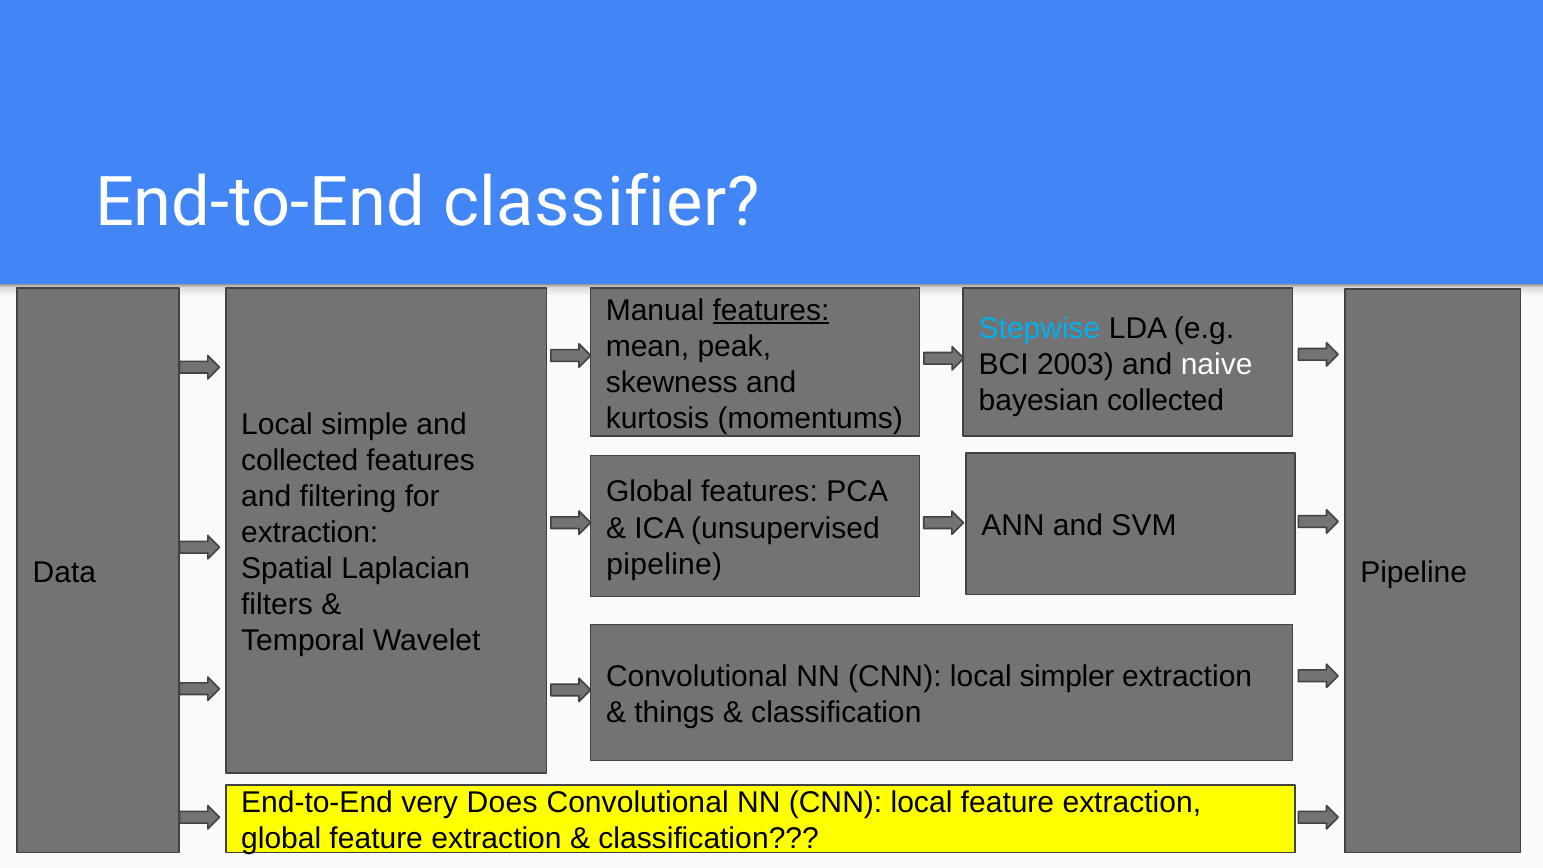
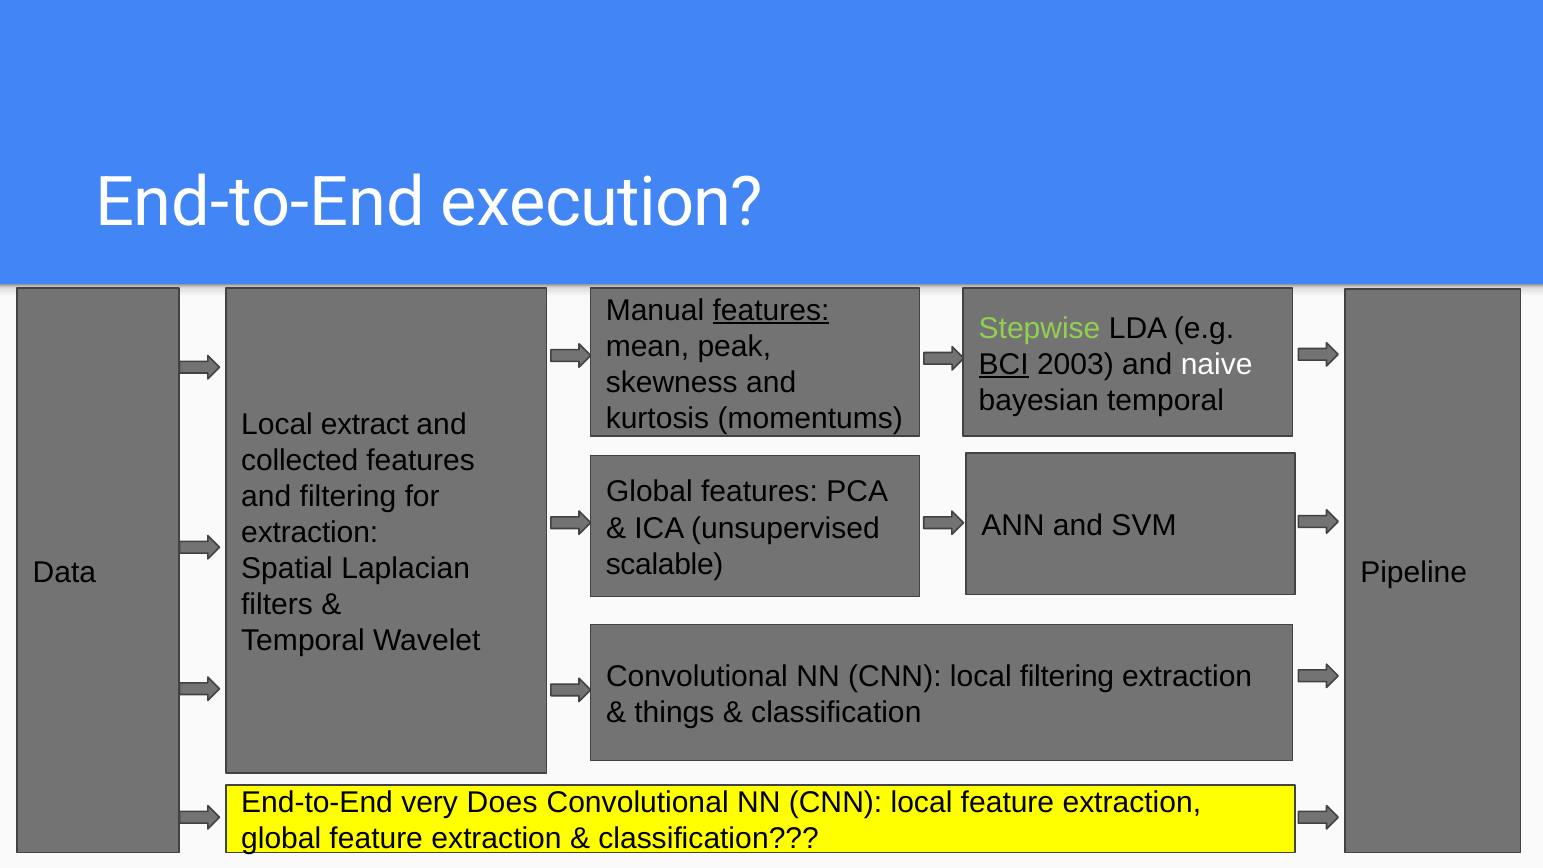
classifier: classifier -> execution
Stepwise colour: light blue -> light green
BCI underline: none -> present
bayesian collected: collected -> temporal
simple: simple -> extract
pipeline at (664, 564): pipeline -> scalable
local simpler: simpler -> filtering
